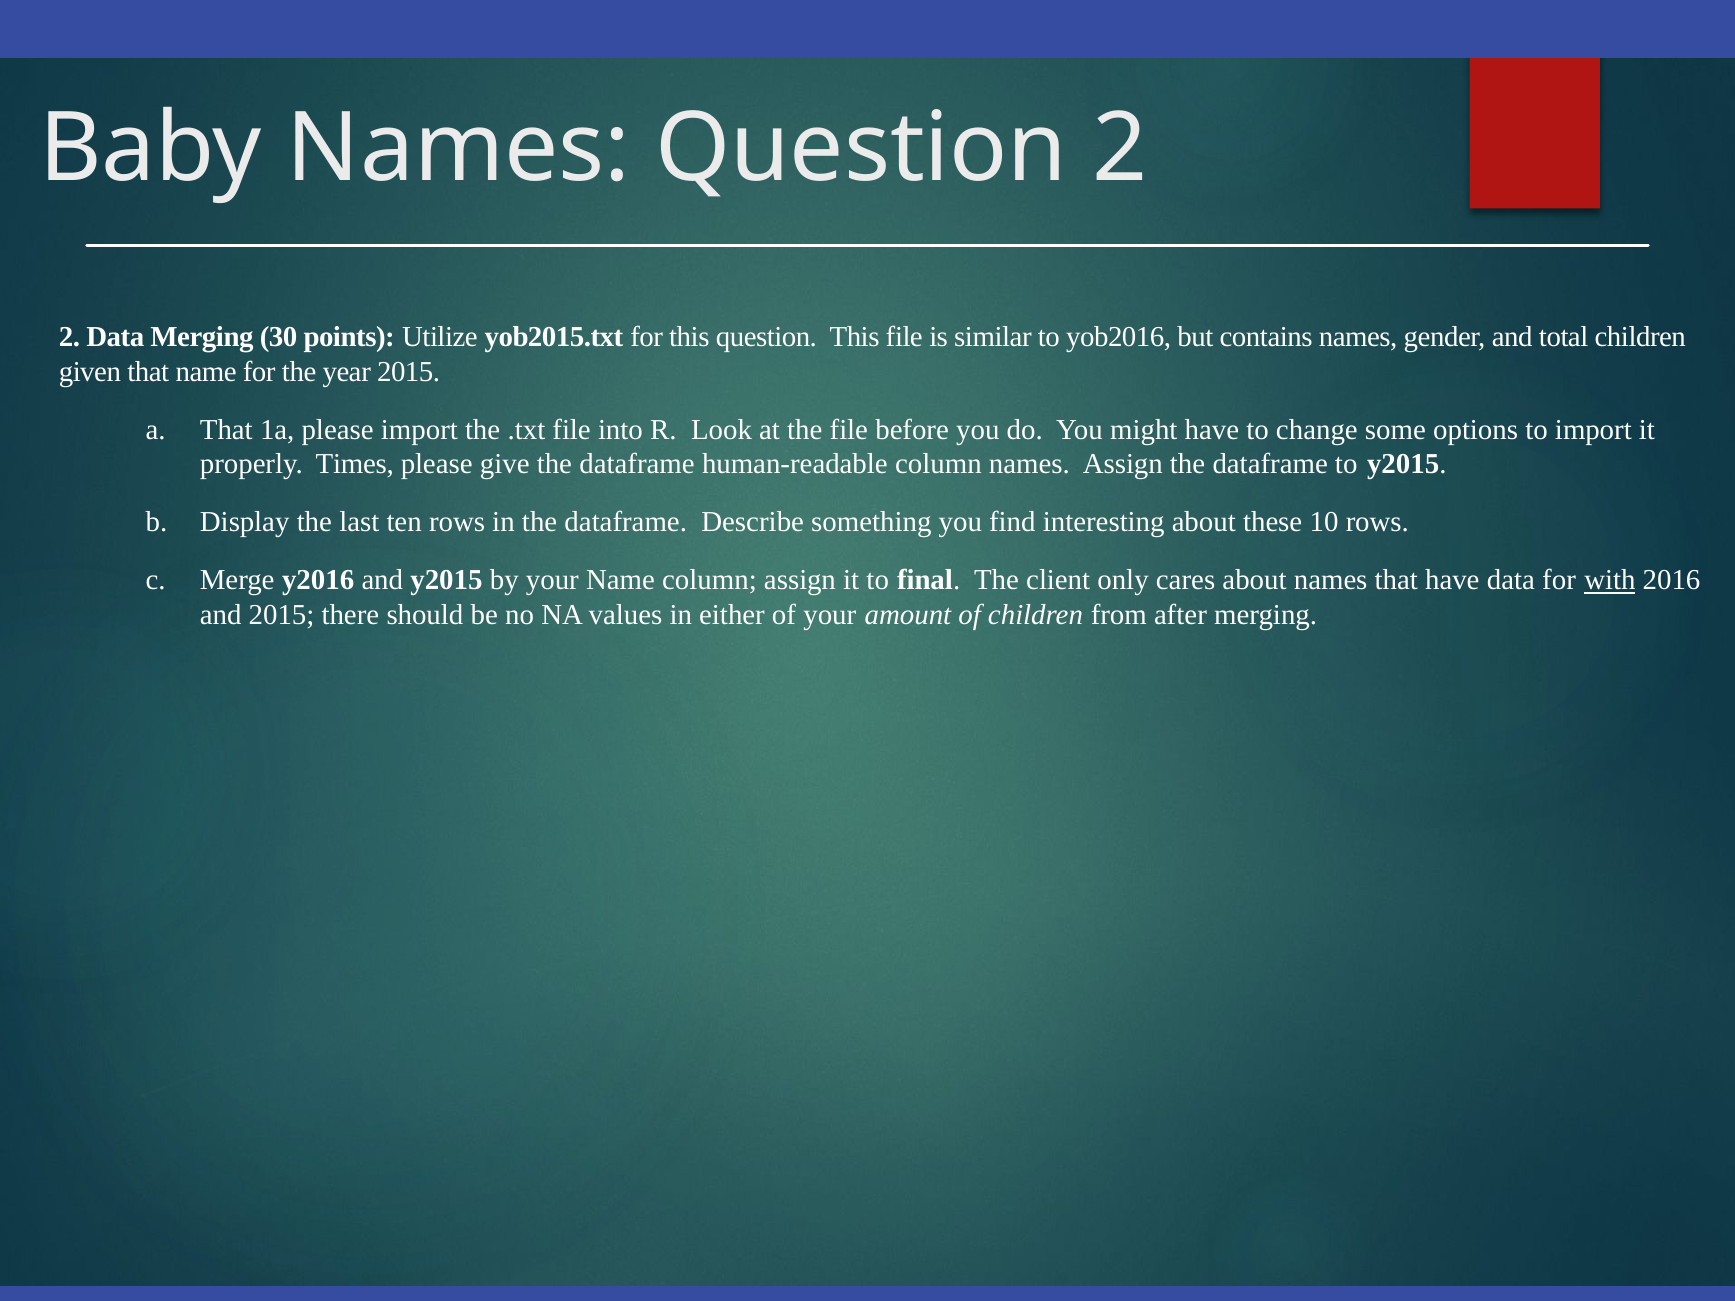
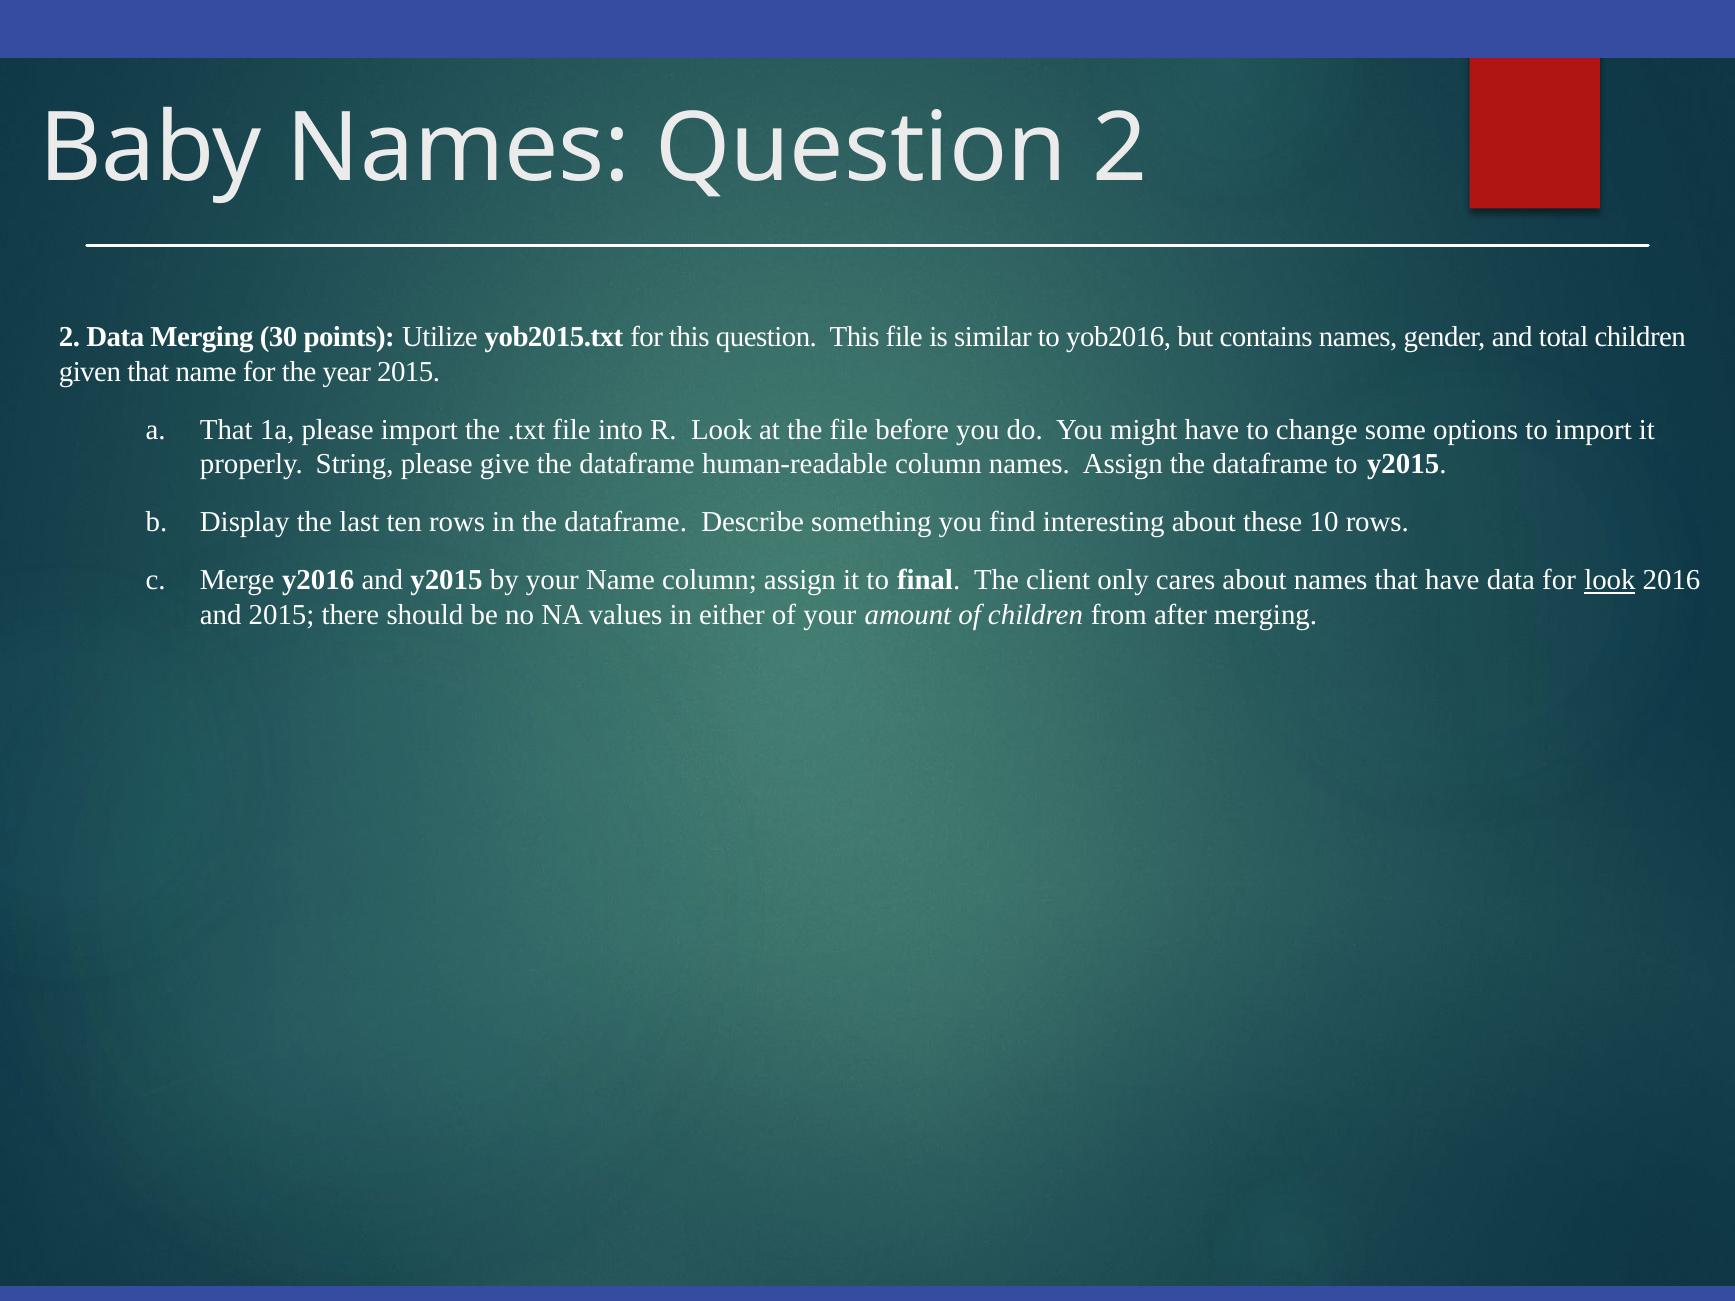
Times: Times -> String
for with: with -> look
